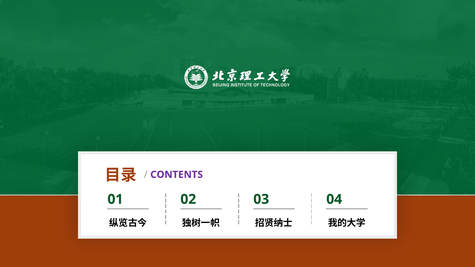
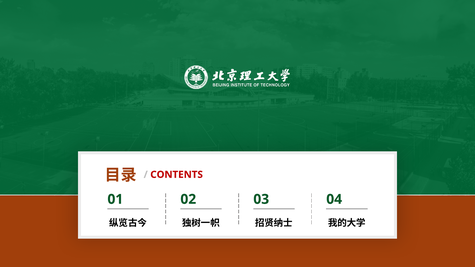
CONTENTS colour: purple -> red
